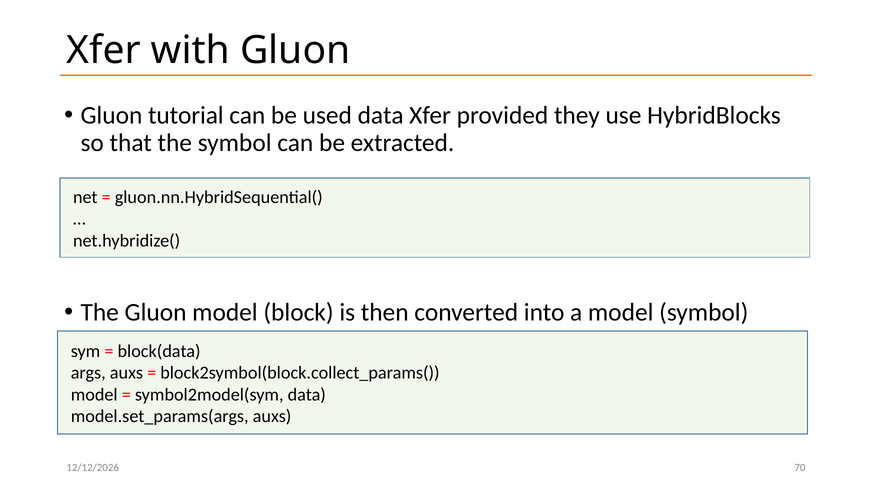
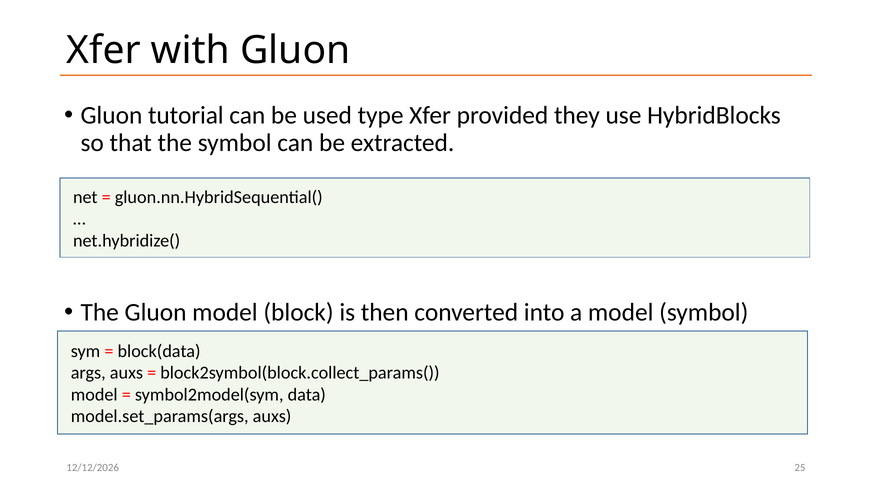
used data: data -> type
70: 70 -> 25
